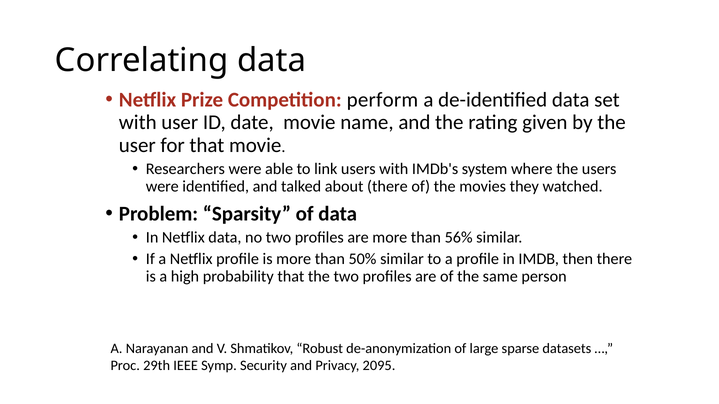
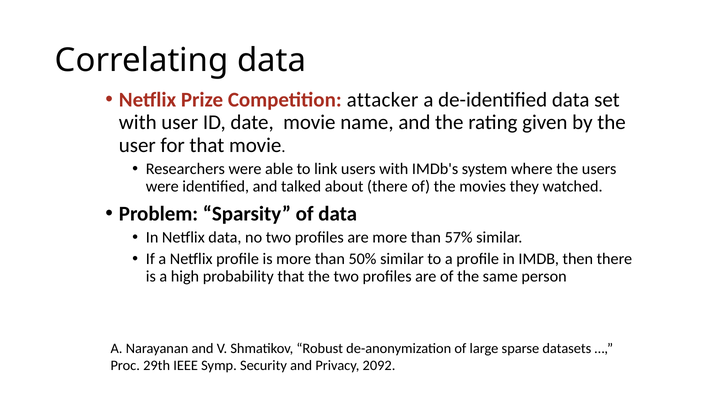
perform: perform -> attacker
56%: 56% -> 57%
2095: 2095 -> 2092
